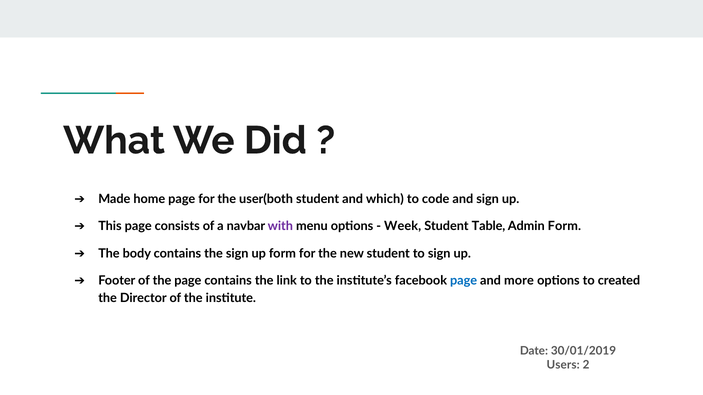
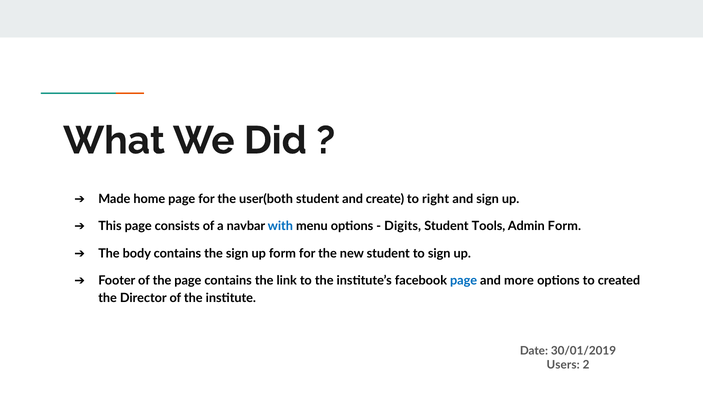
which: which -> create
code: code -> right
with colour: purple -> blue
Week: Week -> Digits
Table: Table -> Tools
